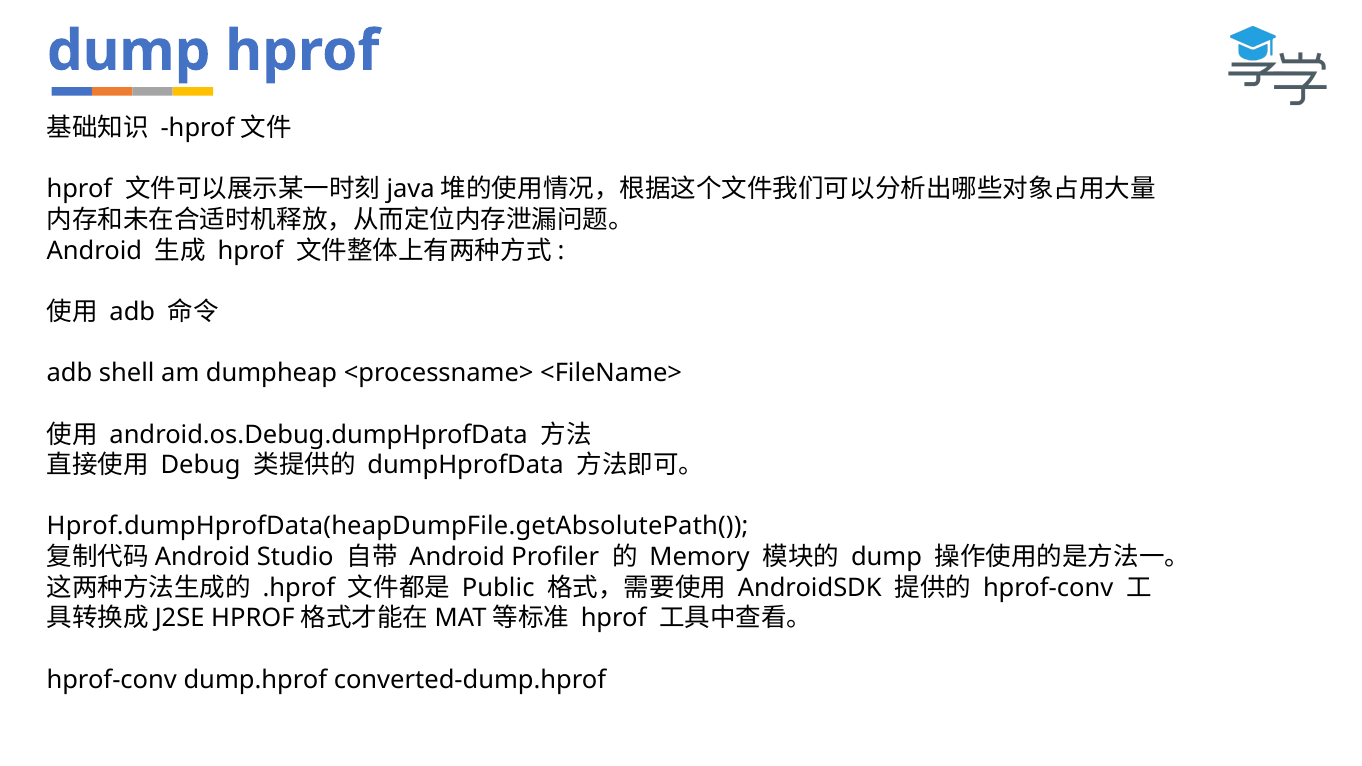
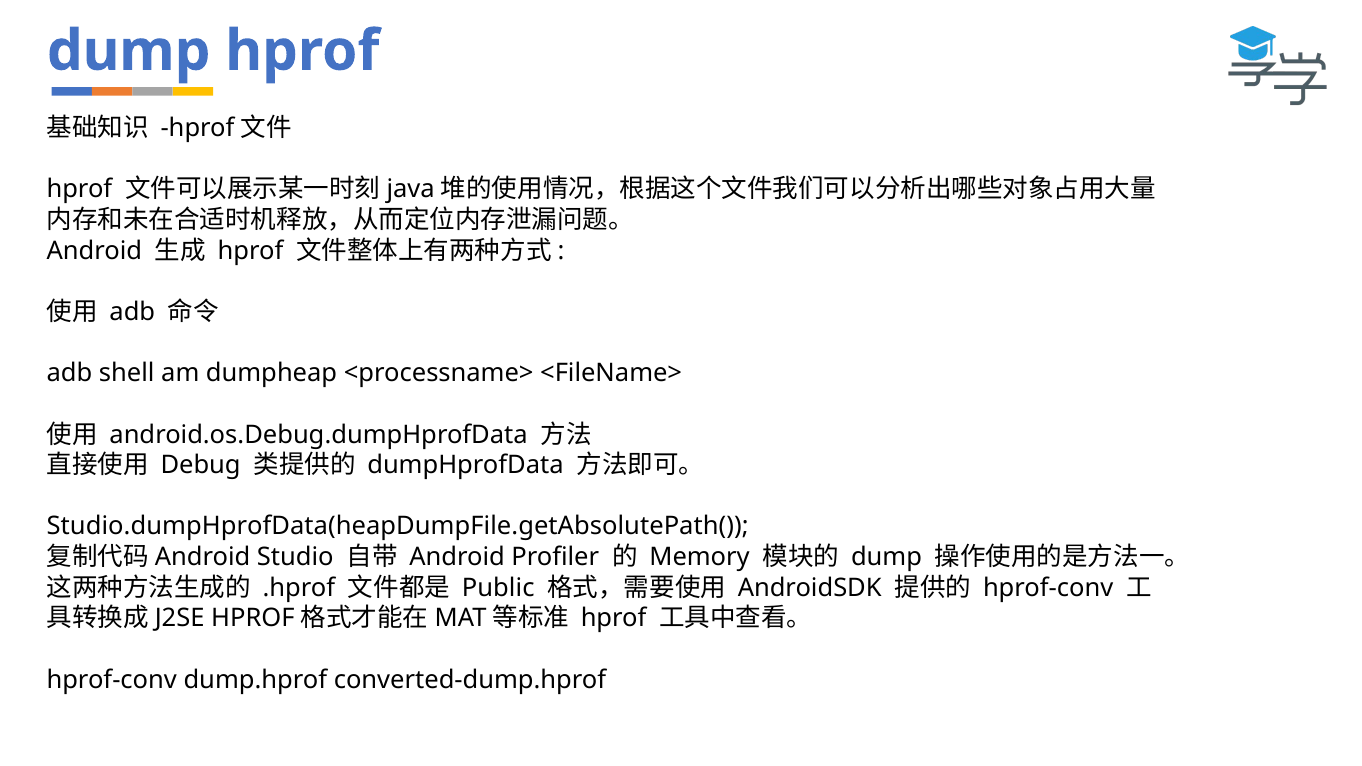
Hprof.dumpHprofData(heapDumpFile.getAbsolutePath(: Hprof.dumpHprofData(heapDumpFile.getAbsolutePath( -> Studio.dumpHprofData(heapDumpFile.getAbsolutePath(
